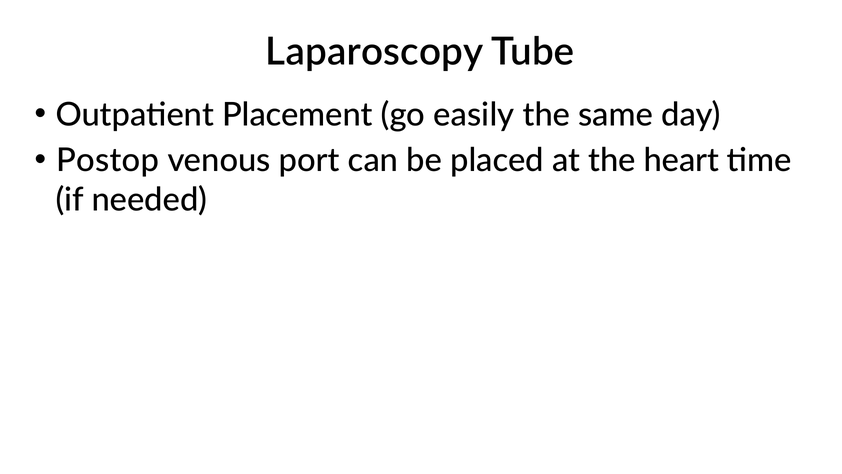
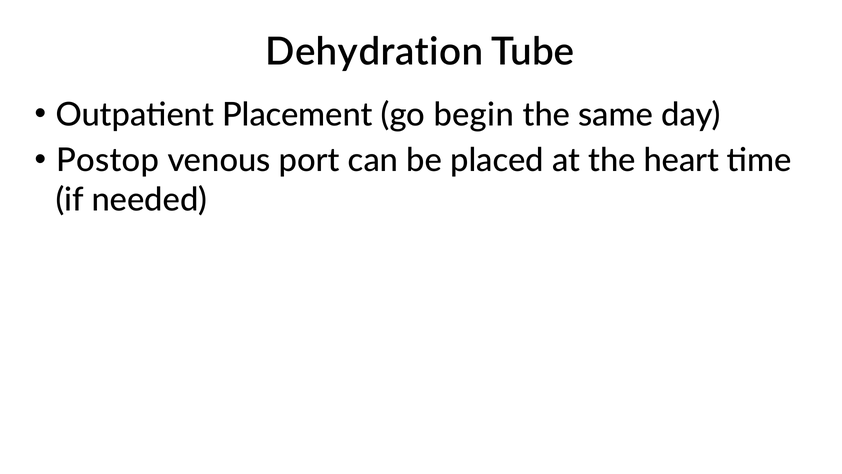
Laparoscopy: Laparoscopy -> Dehydration
easily: easily -> begin
